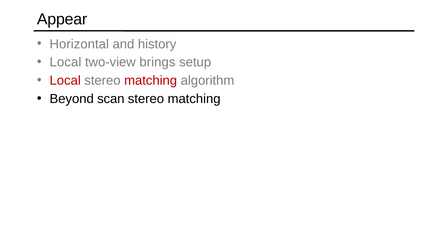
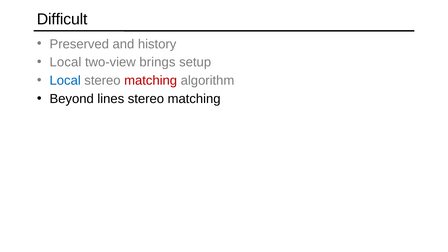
Appear: Appear -> Difficult
Horizontal: Horizontal -> Preserved
Local at (65, 81) colour: red -> blue
scan: scan -> lines
